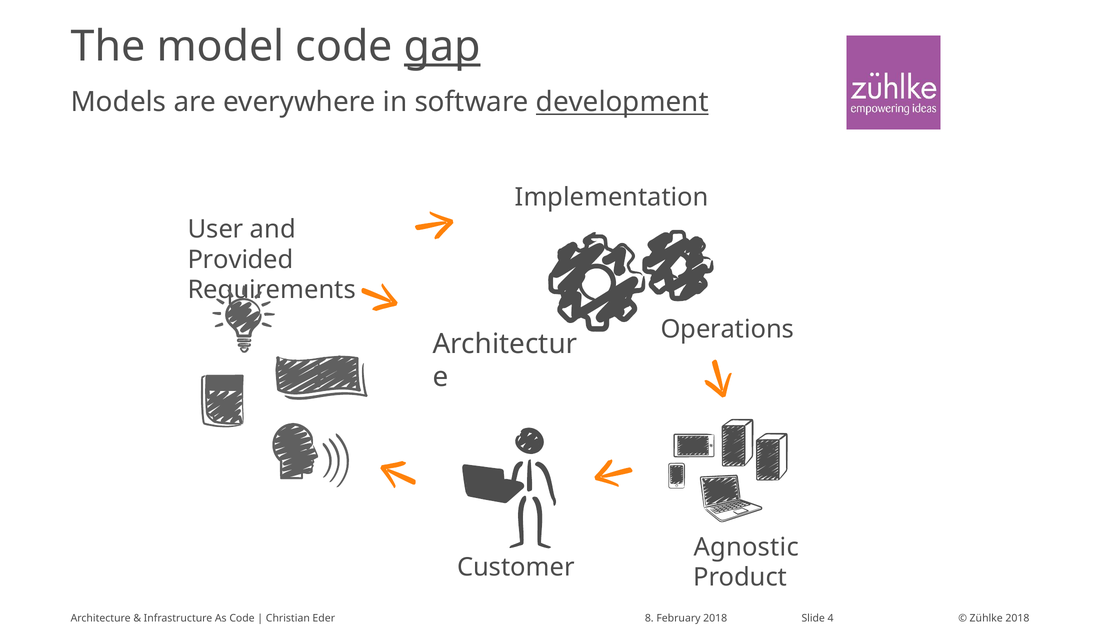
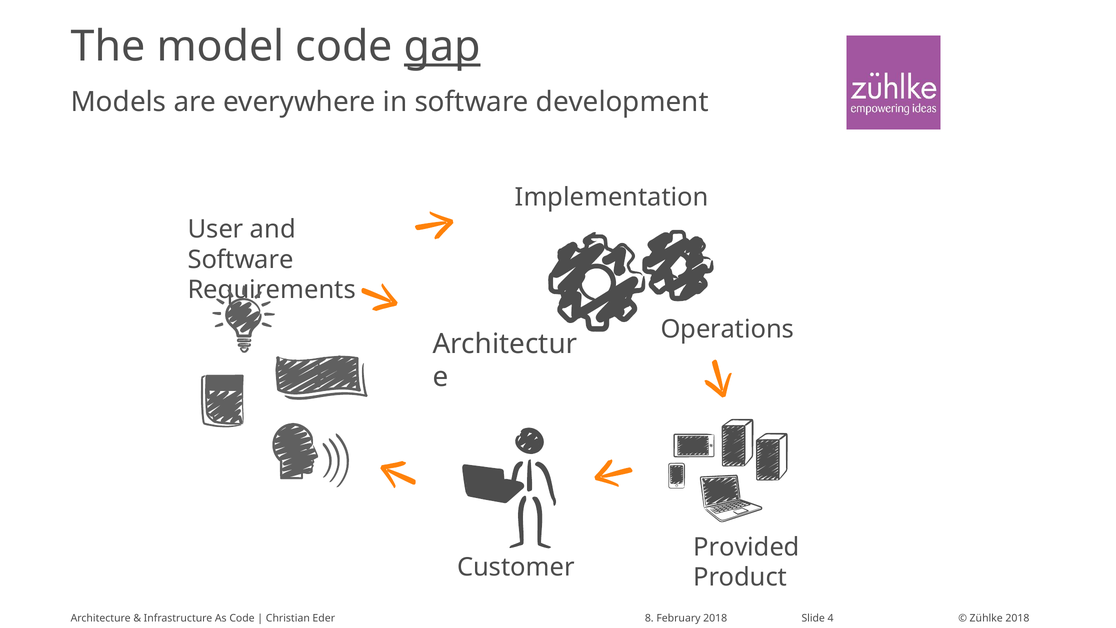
development underline: present -> none
Provided at (241, 259): Provided -> Software
Agnostic: Agnostic -> Provided
